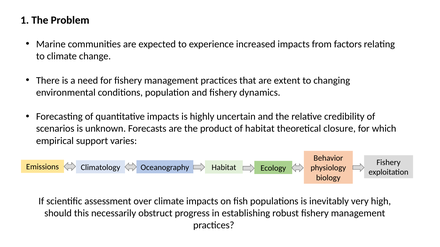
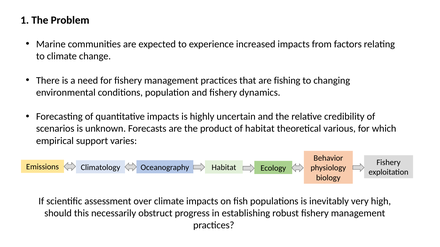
extent: extent -> fishing
closure: closure -> various
